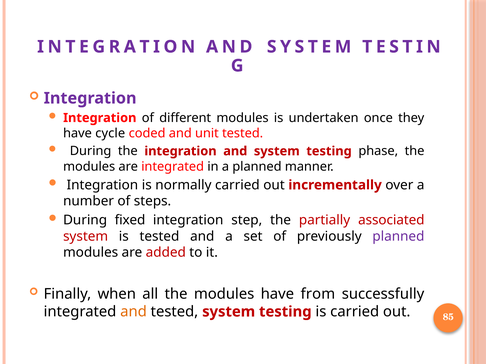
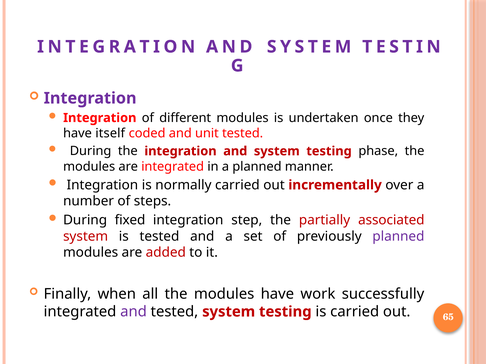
cycle: cycle -> itself
from: from -> work
and at (134, 312) colour: orange -> purple
85: 85 -> 65
